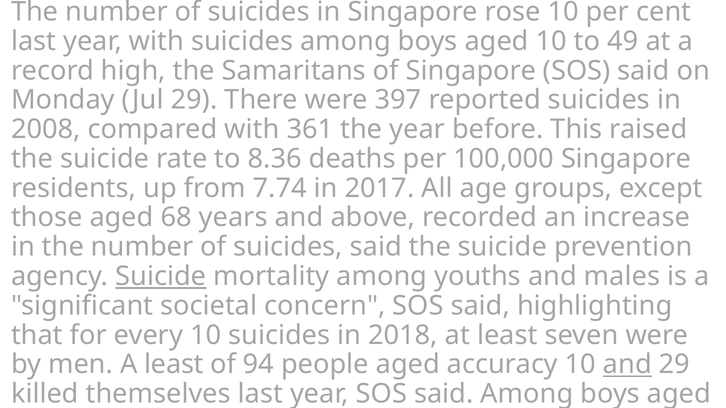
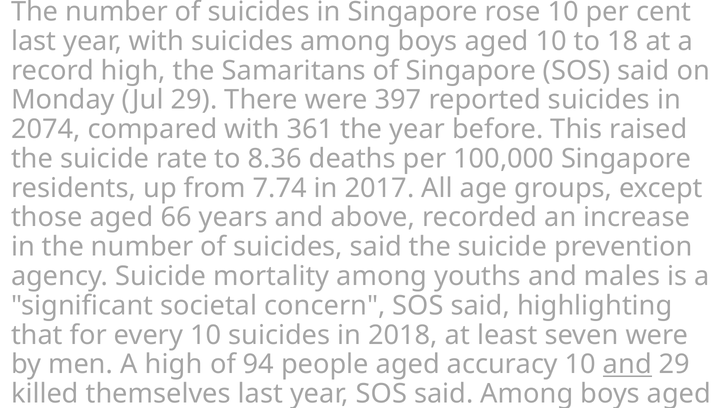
49: 49 -> 18
2008: 2008 -> 2074
68: 68 -> 66
Suicide at (161, 277) underline: present -> none
A least: least -> high
